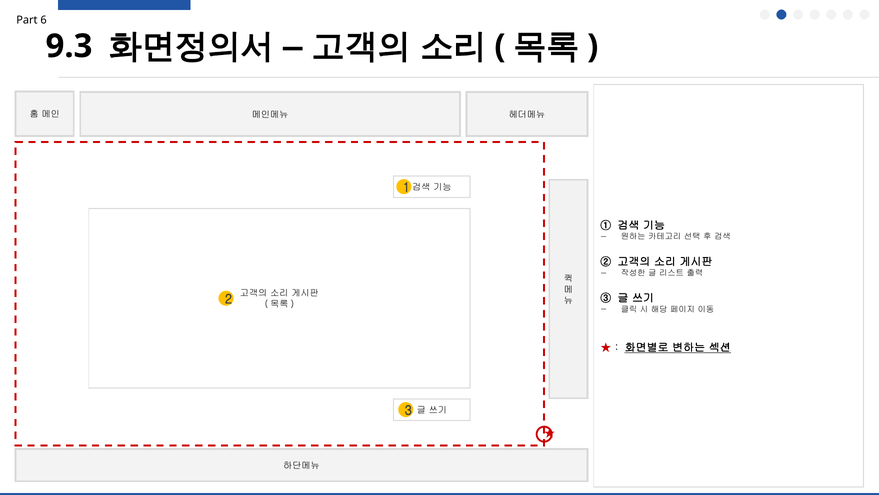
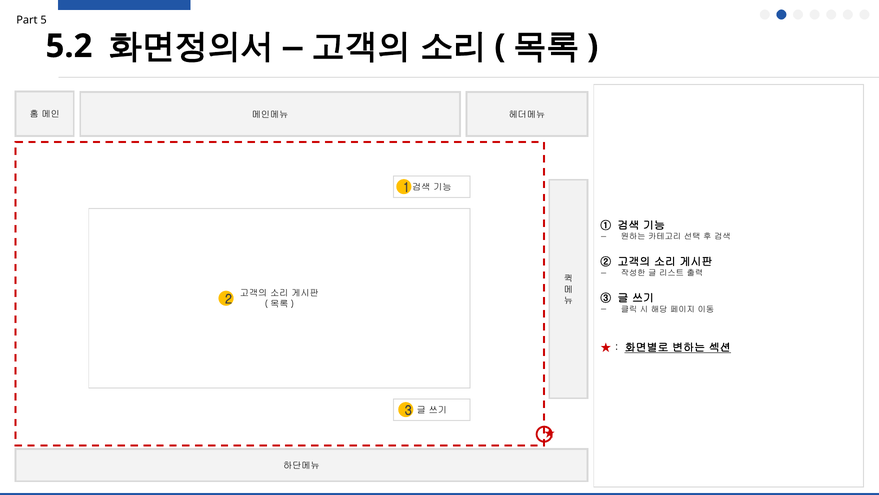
6: 6 -> 5
9.3: 9.3 -> 5.2
